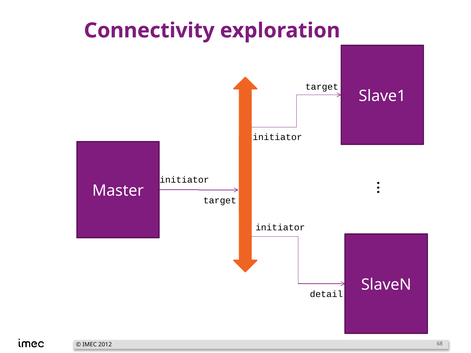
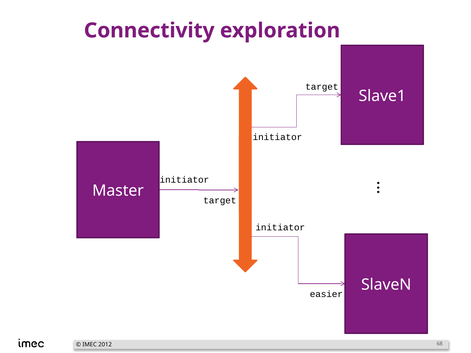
detail: detail -> easier
